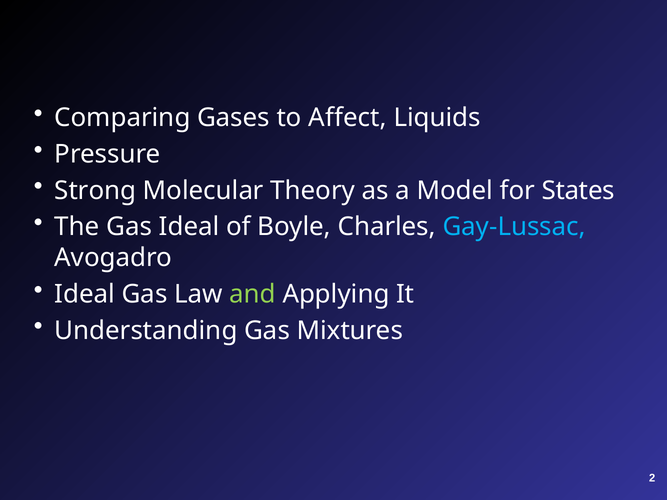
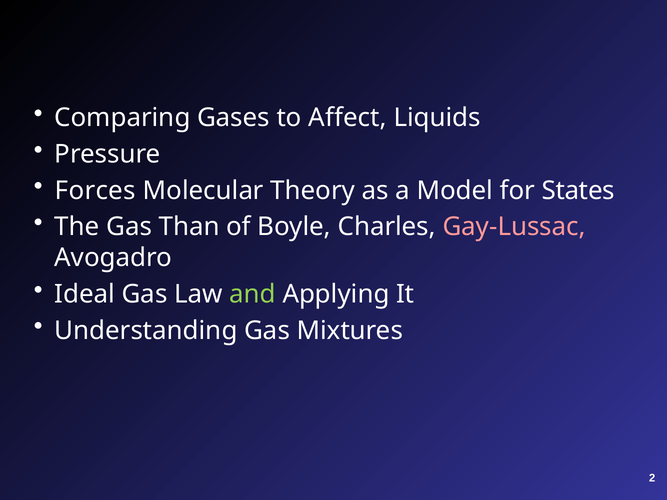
Strong: Strong -> Forces
Gas Ideal: Ideal -> Than
Gay-Lussac colour: light blue -> pink
